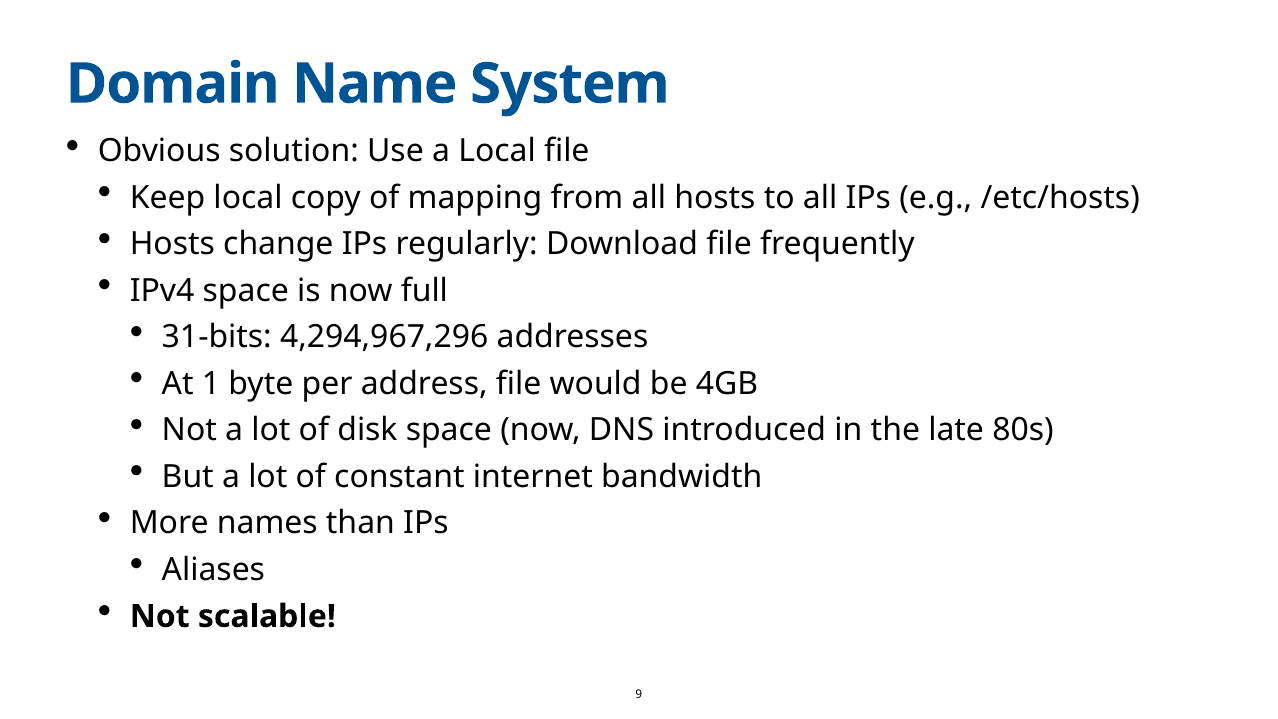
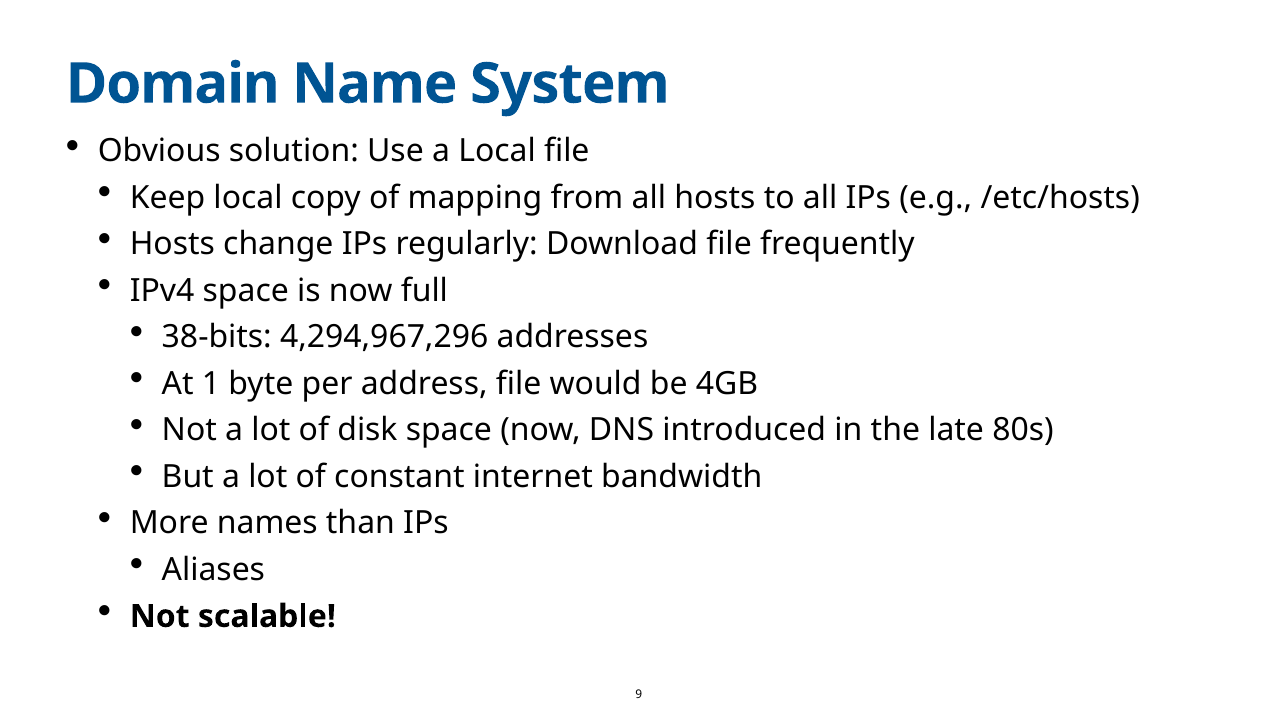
31-bits: 31-bits -> 38-bits
